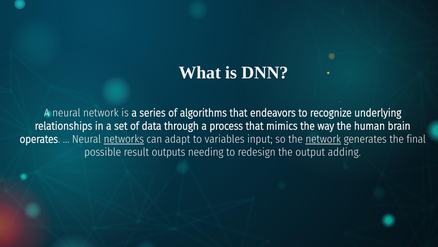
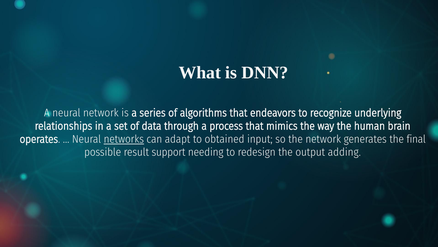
variables: variables -> obtained
network at (323, 139) underline: present -> none
outputs: outputs -> support
